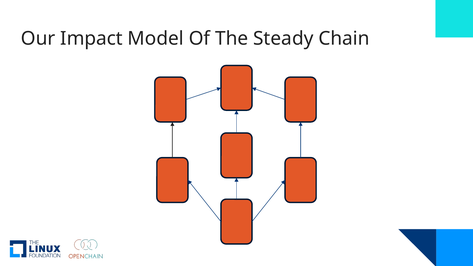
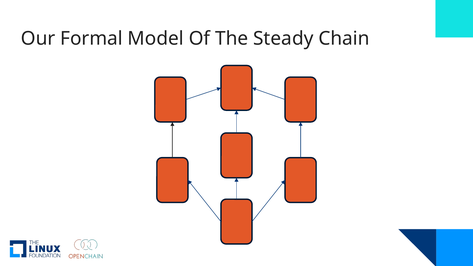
Impact: Impact -> Formal
